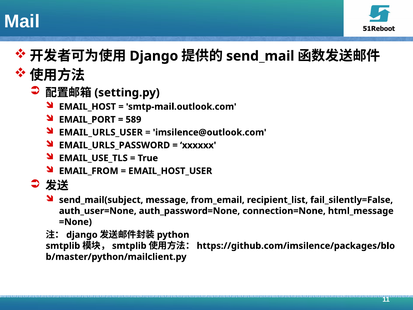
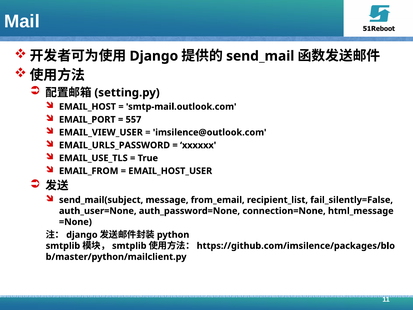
589: 589 -> 557
EMAIL_URLS_USER: EMAIL_URLS_USER -> EMAIL_VIEW_USER
